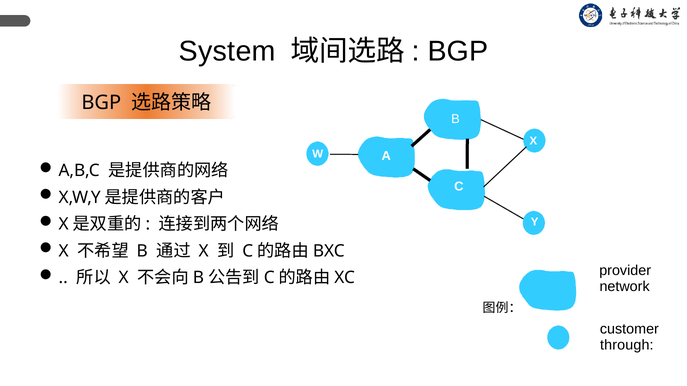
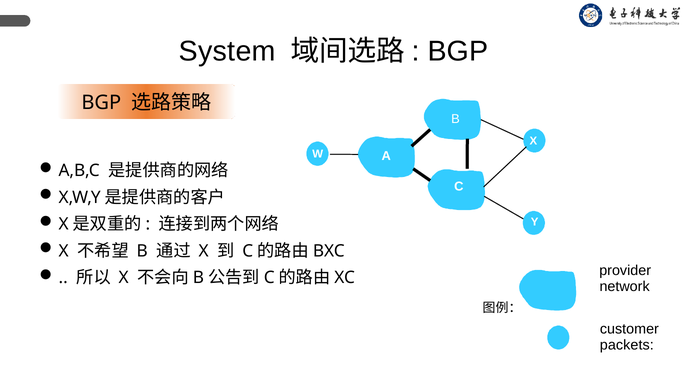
through: through -> packets
